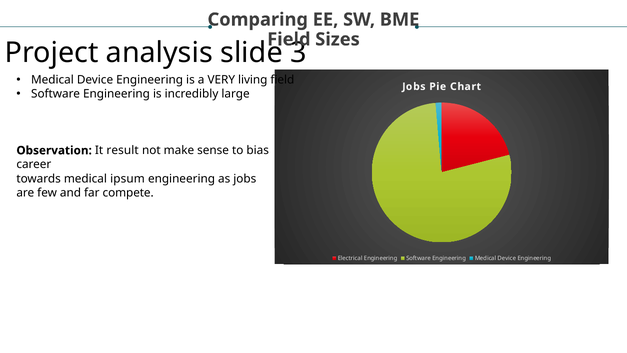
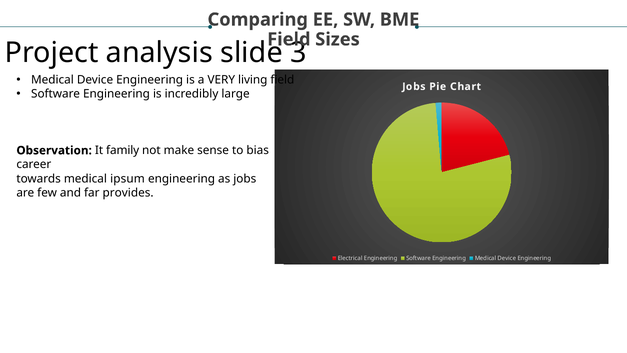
result: result -> family
compete: compete -> provides
